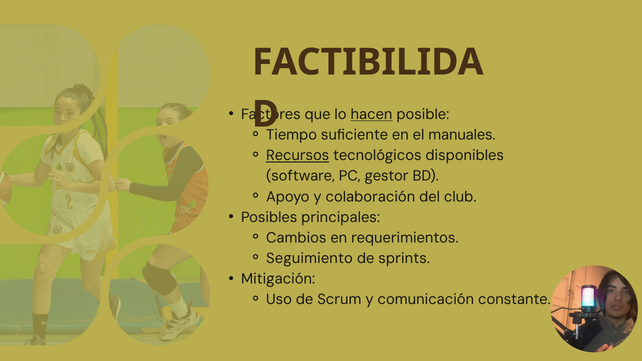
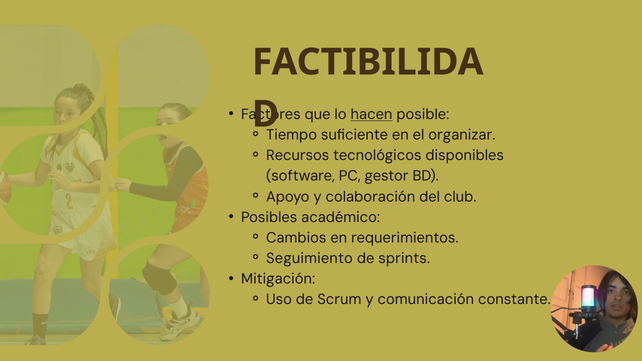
manuales: manuales -> organizar
Recursos underline: present -> none
principales: principales -> académico
